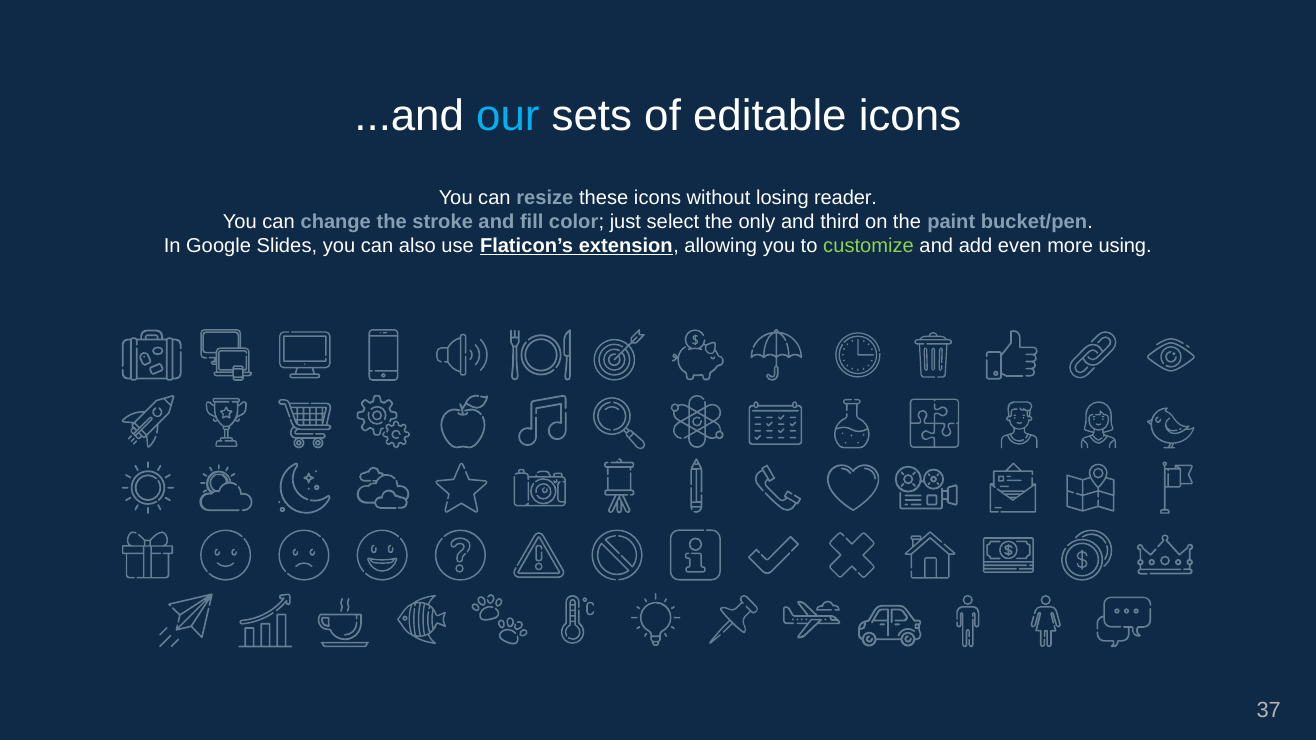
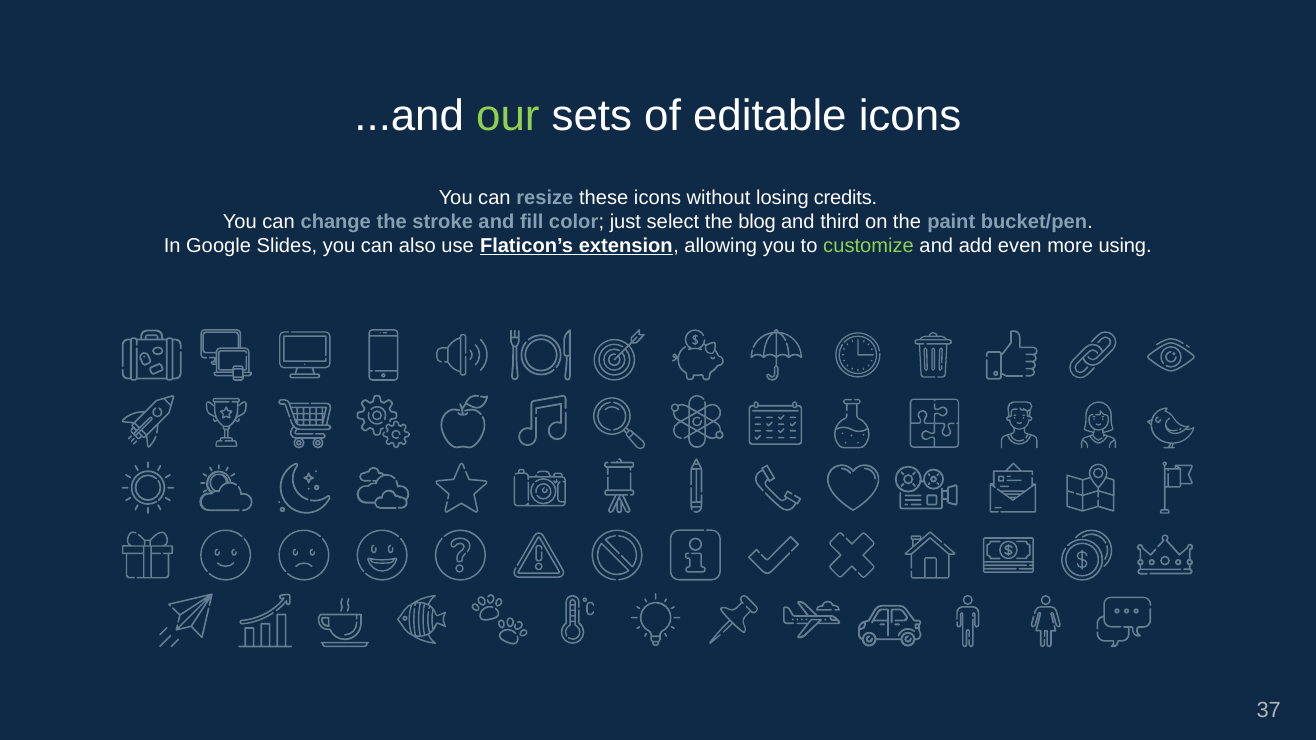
our colour: light blue -> light green
reader: reader -> credits
only: only -> blog
